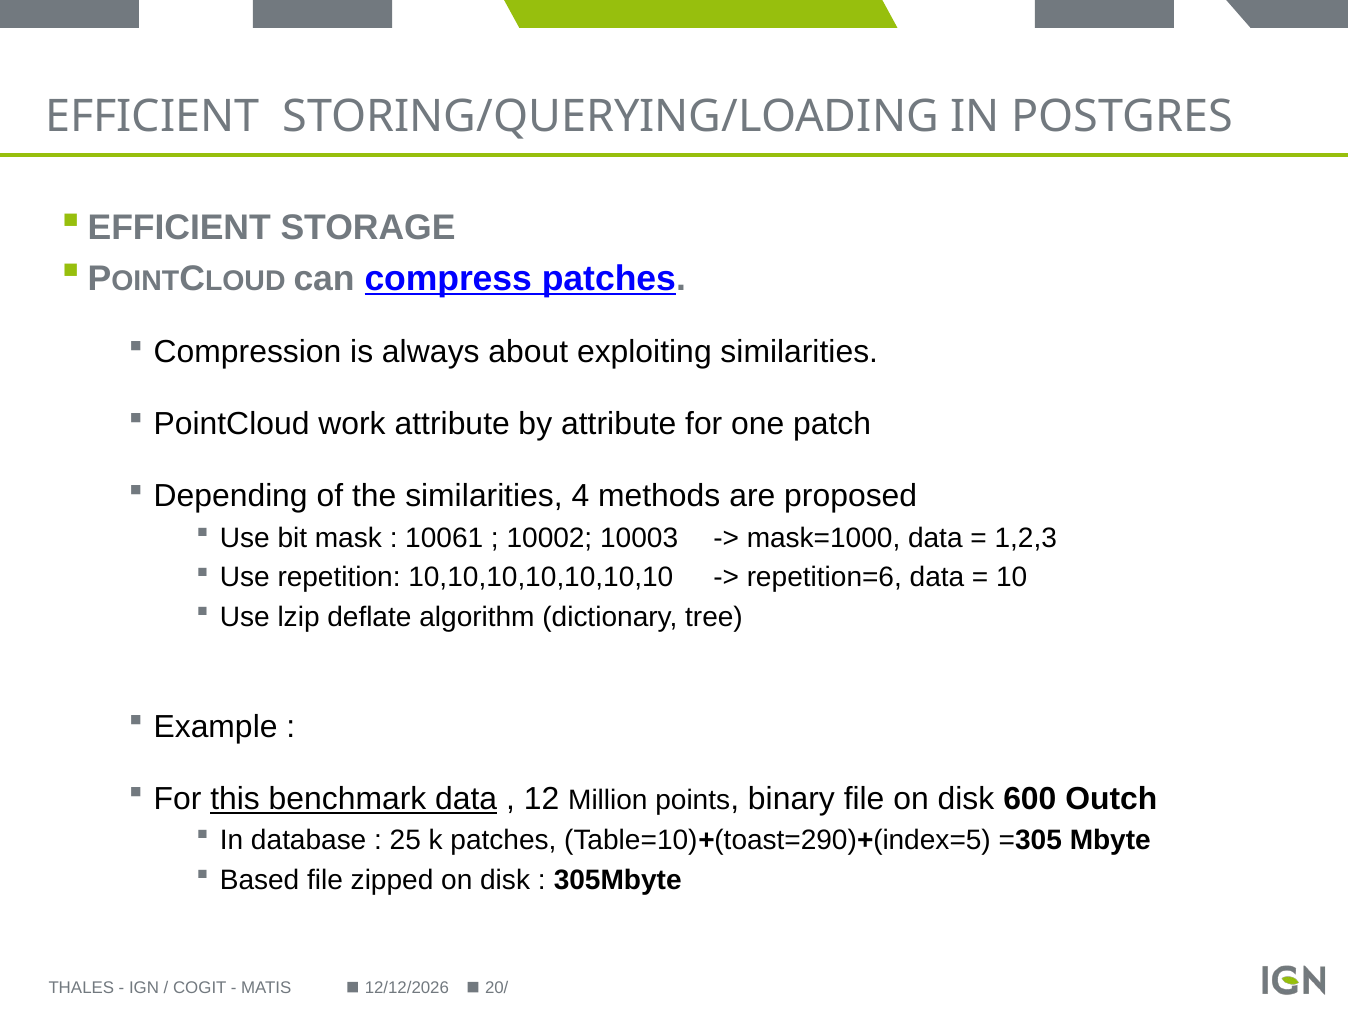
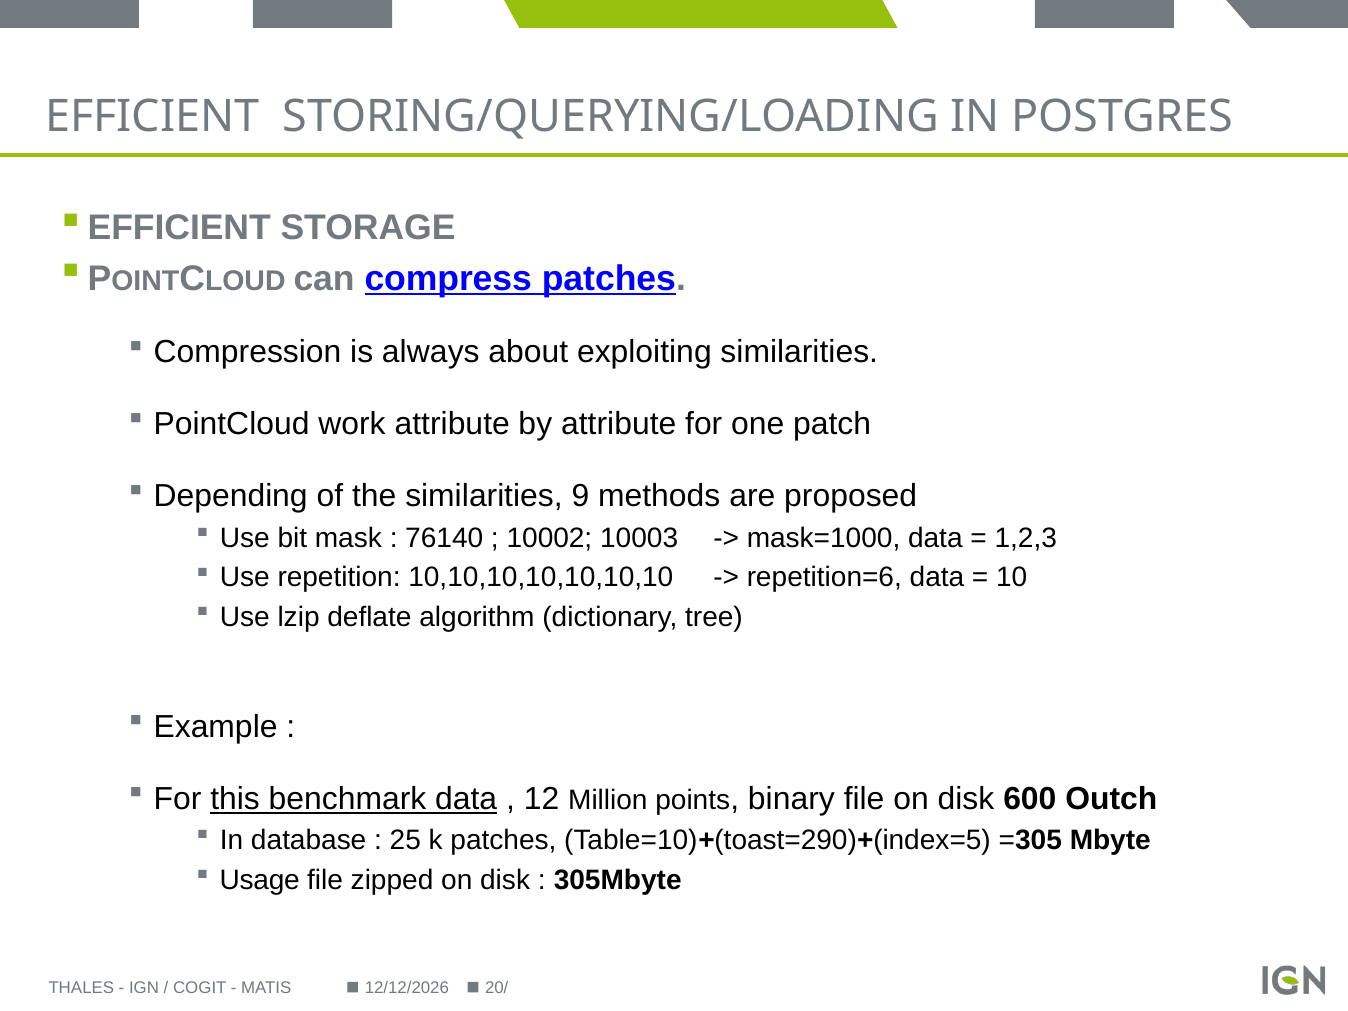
4: 4 -> 9
10061: 10061 -> 76140
Based: Based -> Usage
